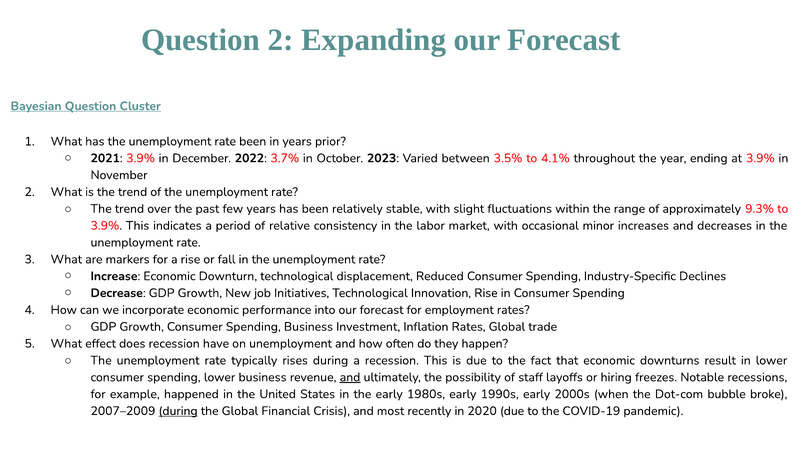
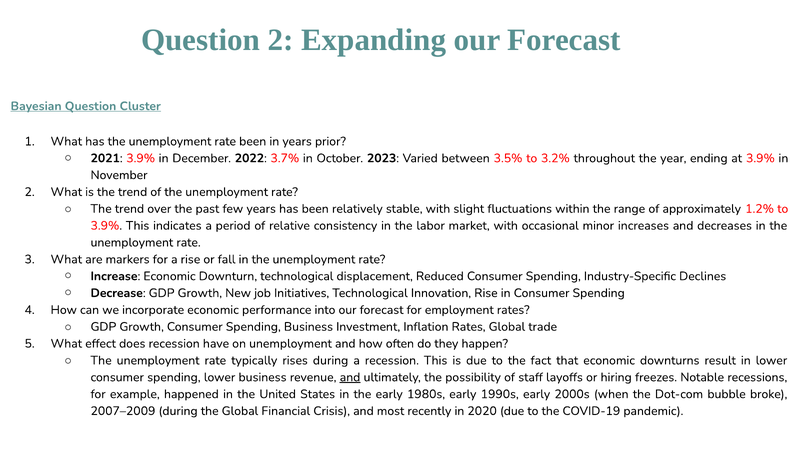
4.1%: 4.1% -> 3.2%
9.3%: 9.3% -> 1.2%
during at (178, 410) underline: present -> none
